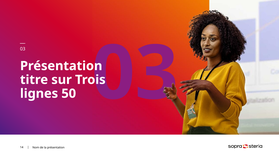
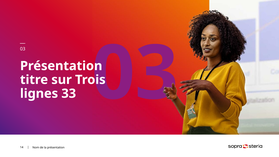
50: 50 -> 33
